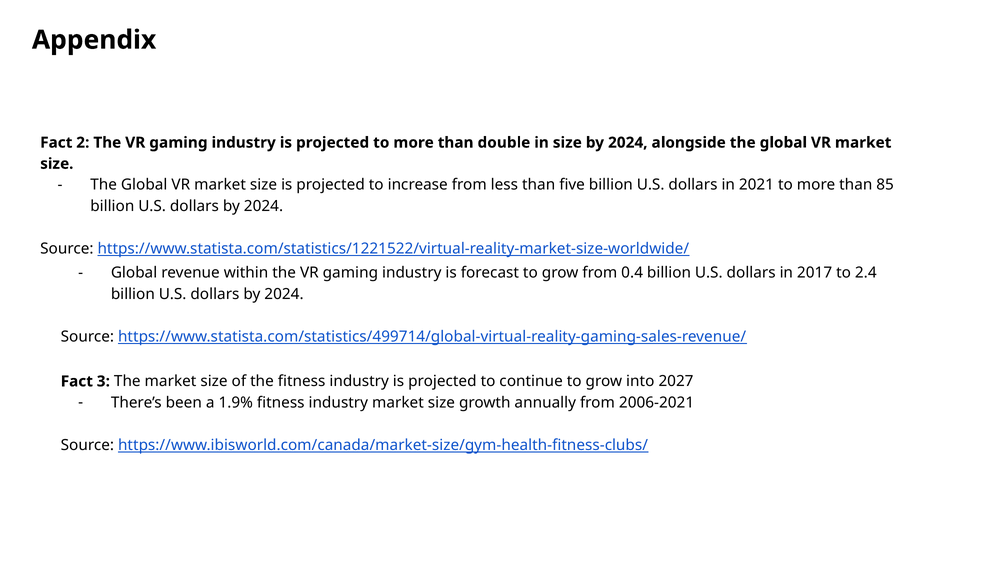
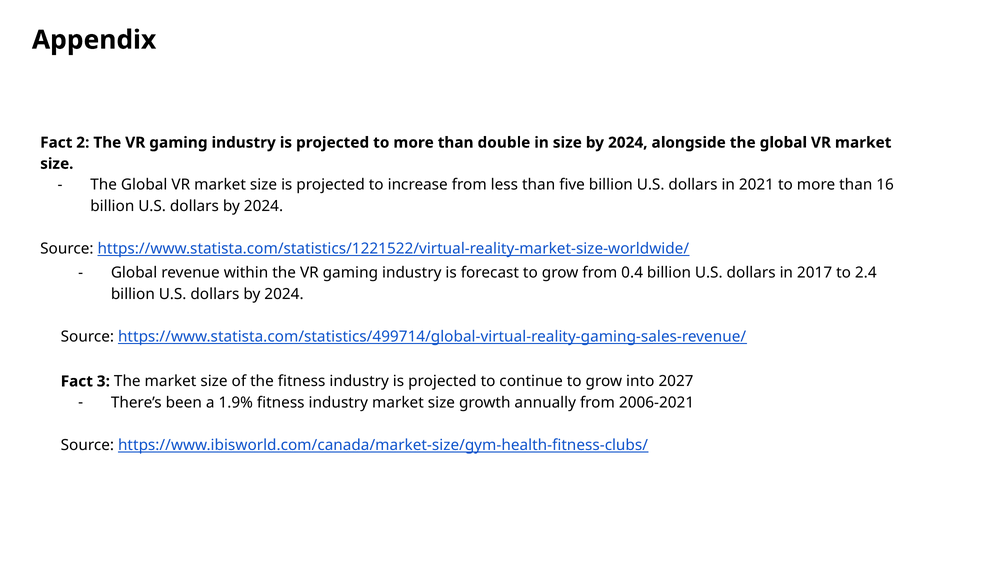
85: 85 -> 16
